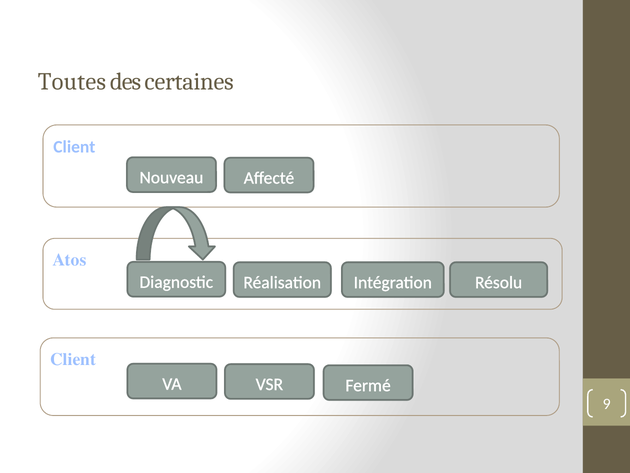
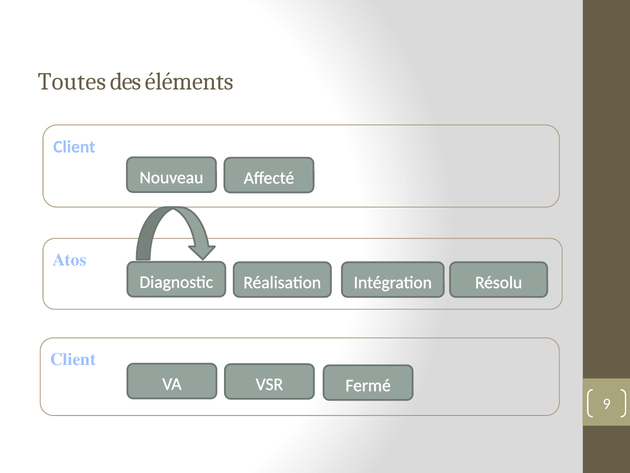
certaines: certaines -> éléments
